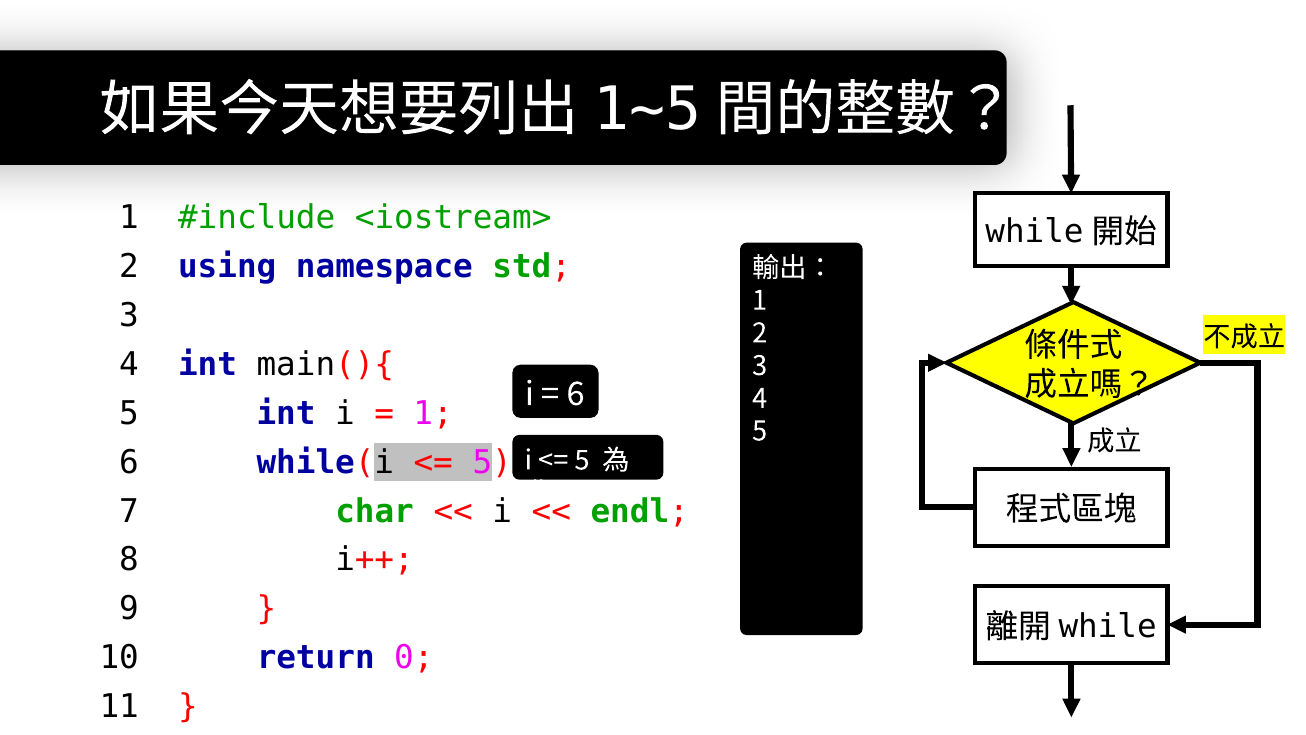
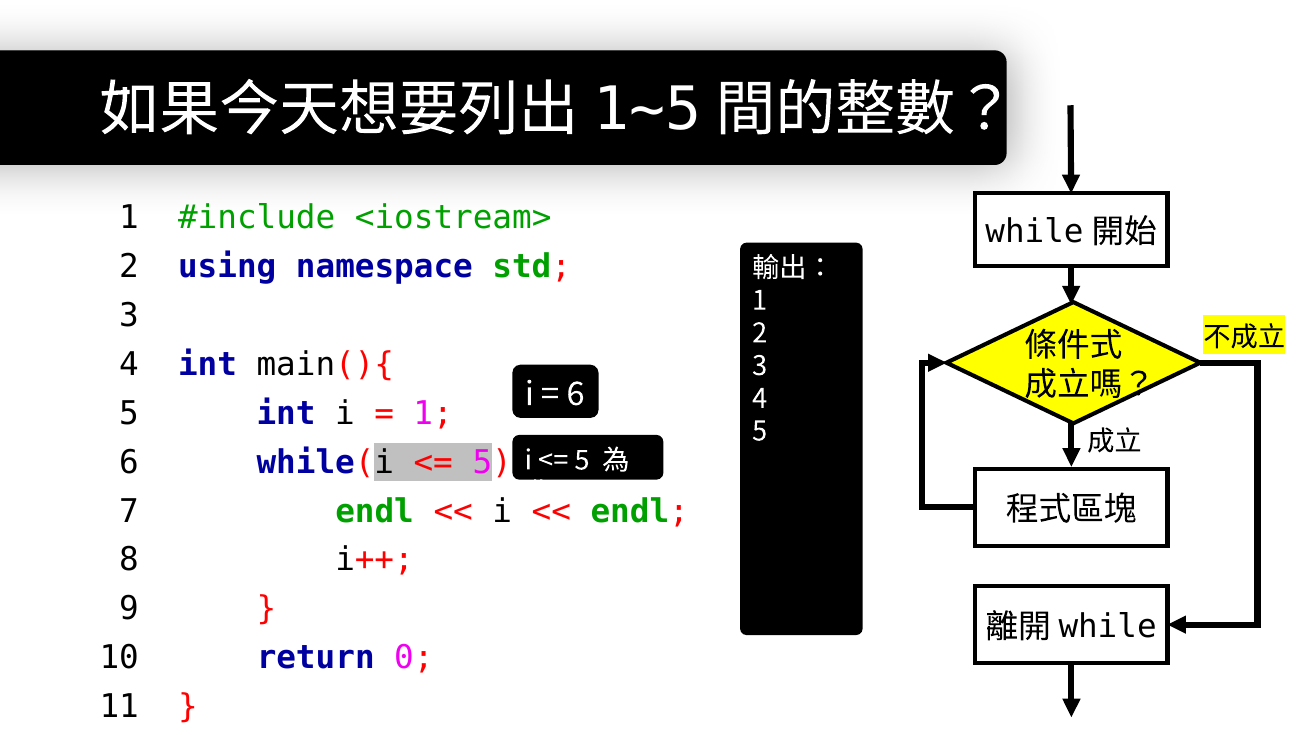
7 char: char -> endl
